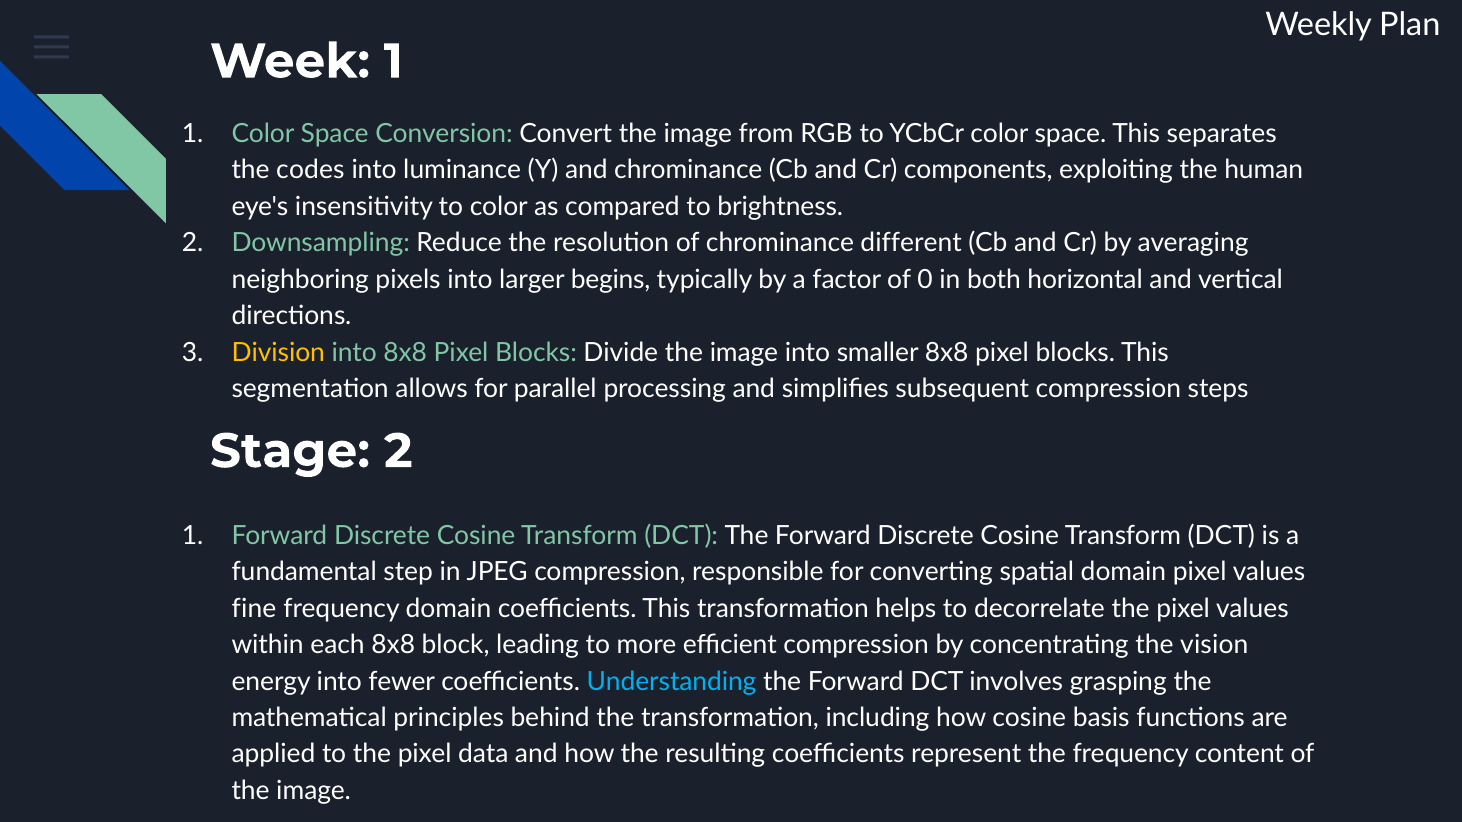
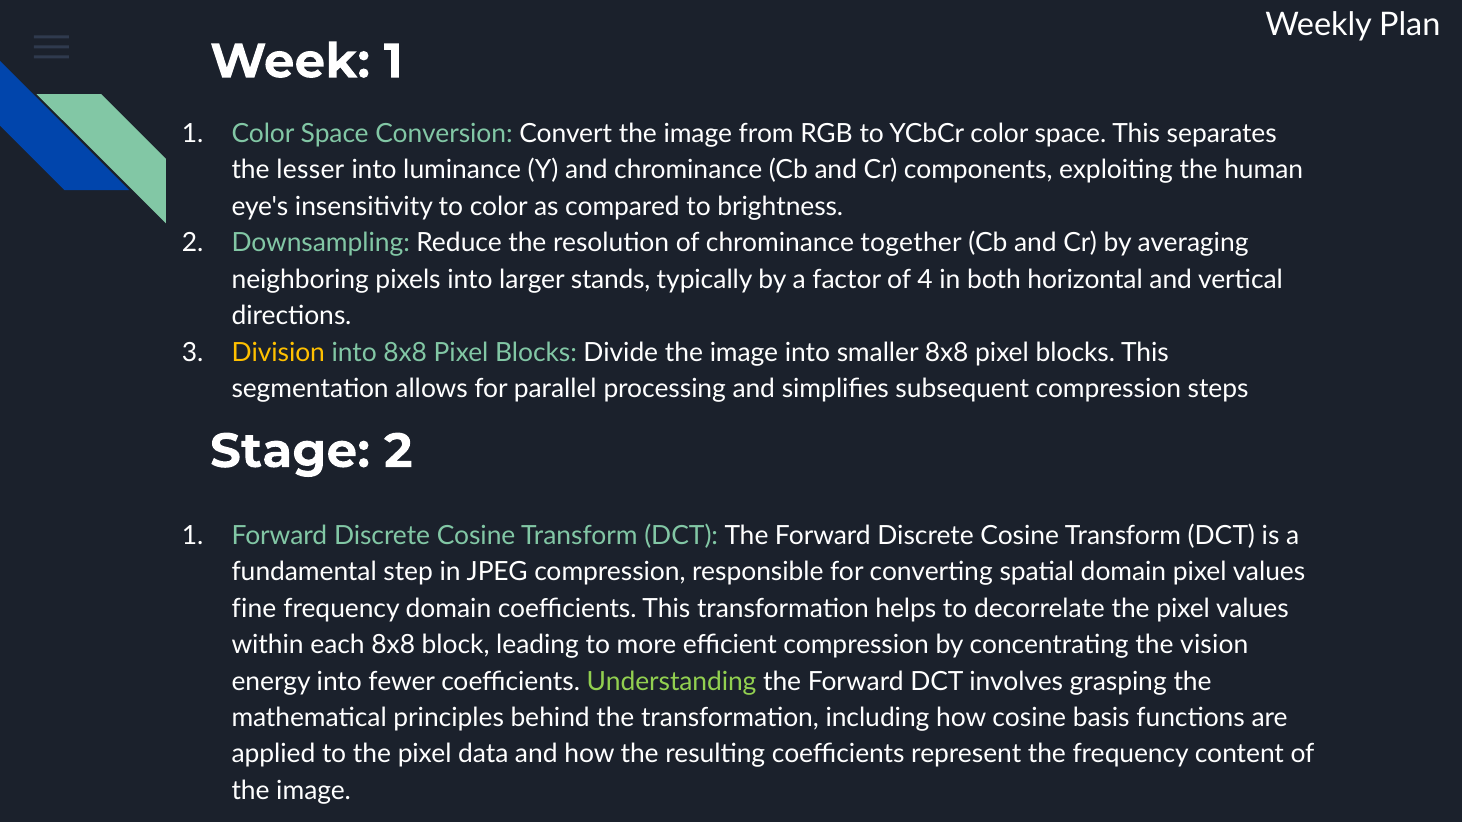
codes: codes -> lesser
different: different -> together
begins: begins -> stands
0: 0 -> 4
Understanding colour: light blue -> light green
